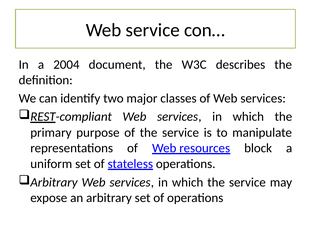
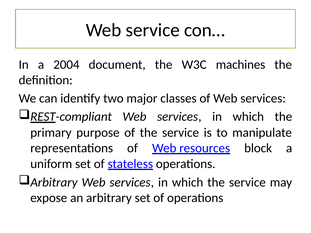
describes: describes -> machines
